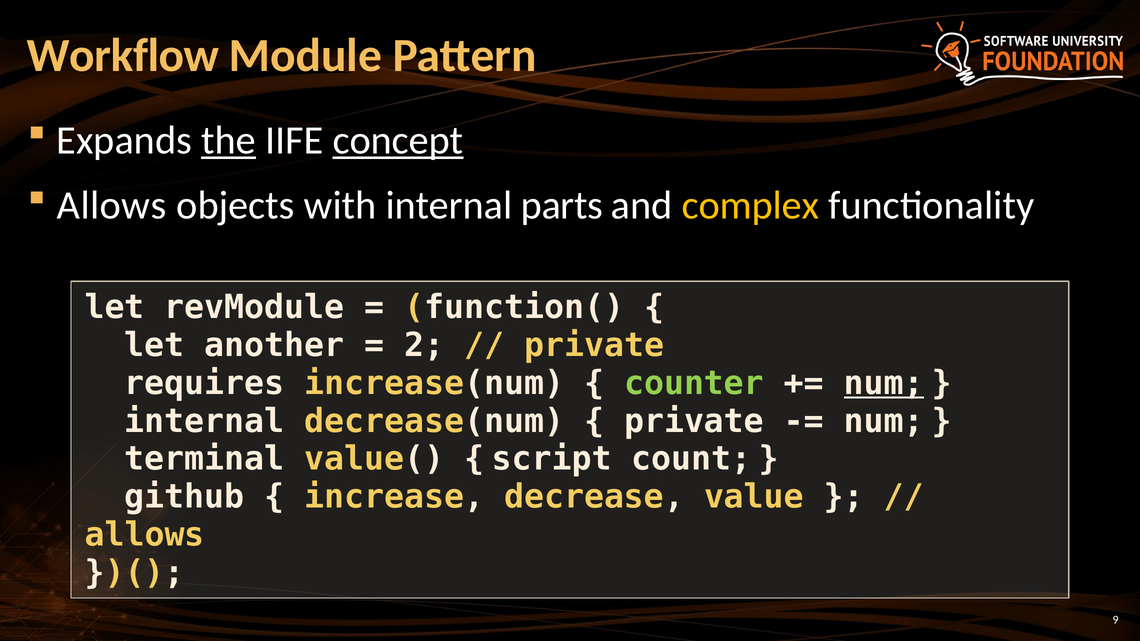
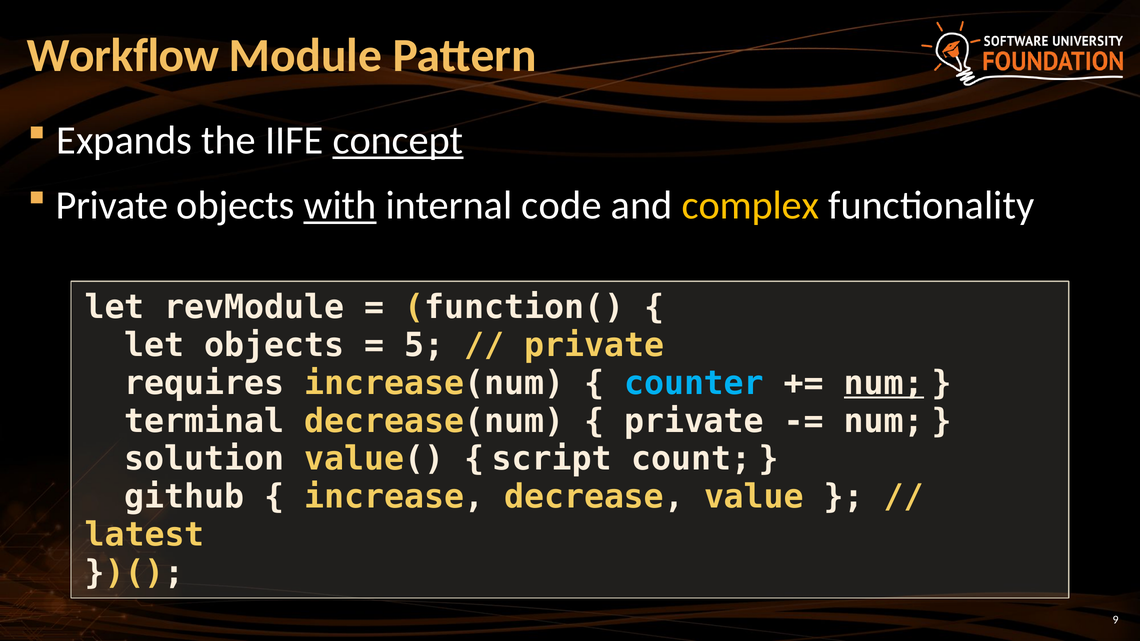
the underline: present -> none
Allows at (112, 206): Allows -> Private
with underline: none -> present
parts: parts -> code
let another: another -> objects
2: 2 -> 5
counter colour: light green -> light blue
internal at (204, 421): internal -> terminal
terminal: terminal -> solution
allows at (145, 535): allows -> latest
